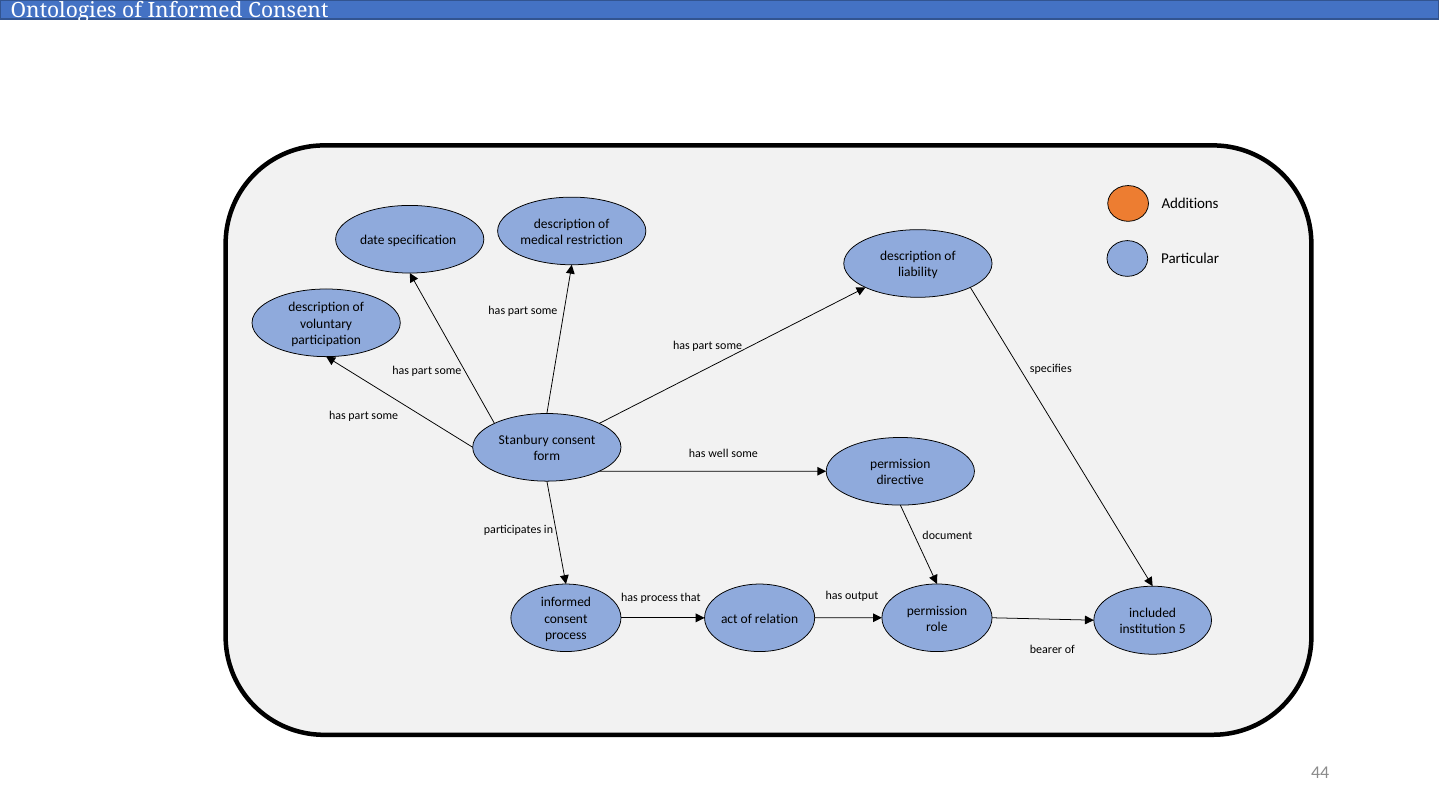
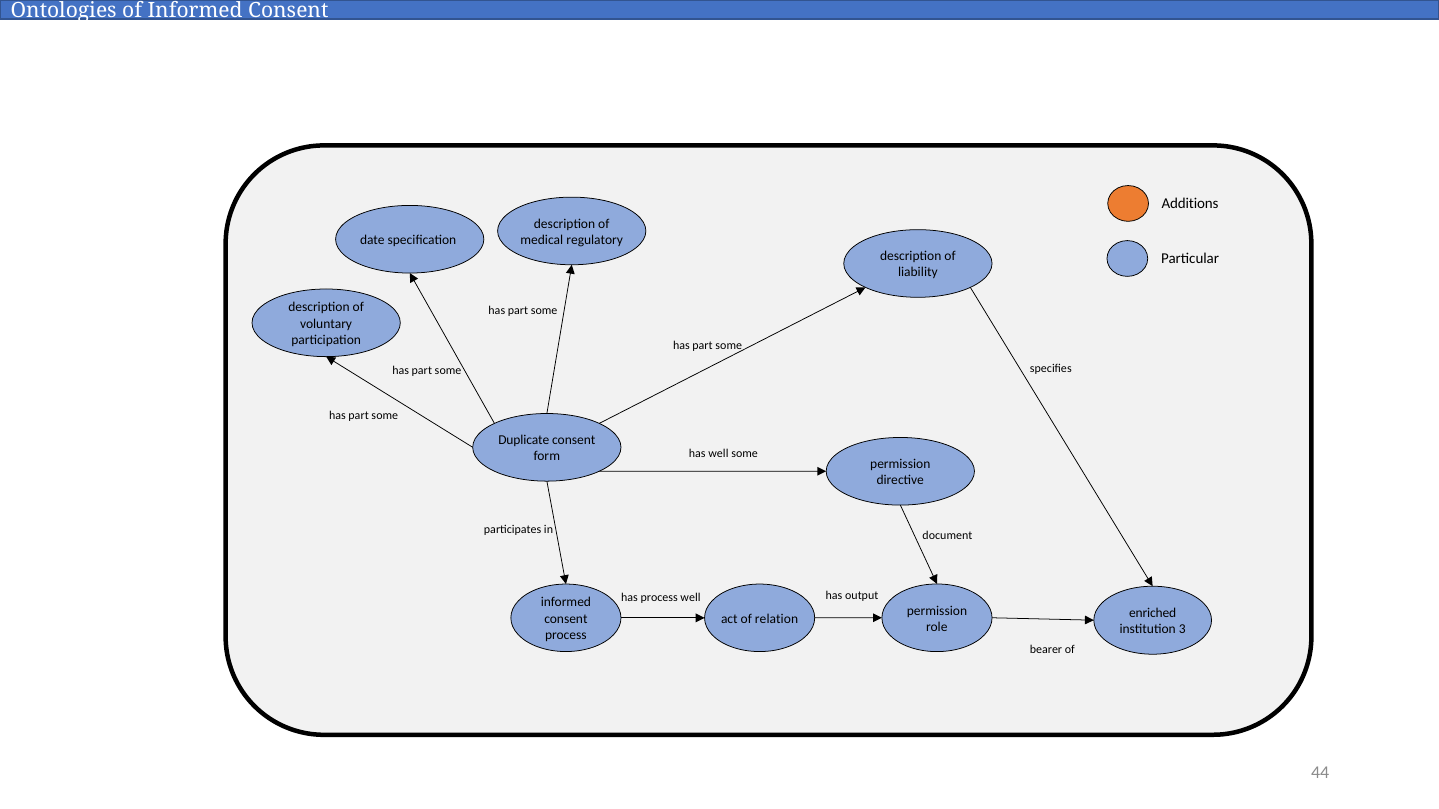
restriction: restriction -> regulatory
Stanbury: Stanbury -> Duplicate
process that: that -> well
included: included -> enriched
5: 5 -> 3
